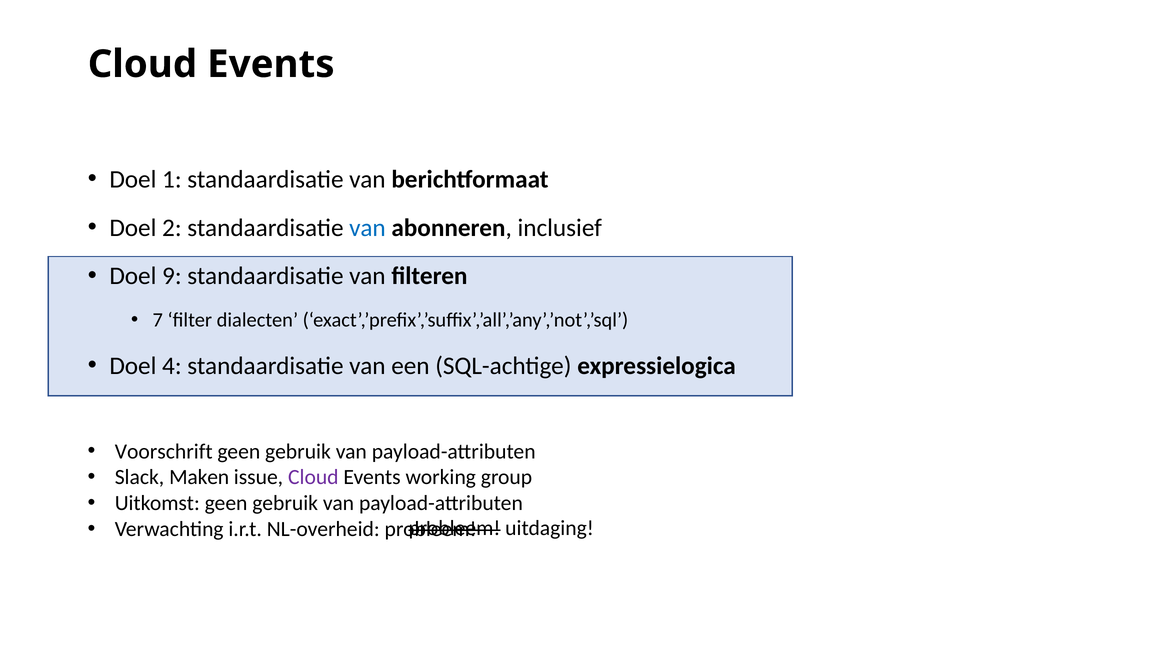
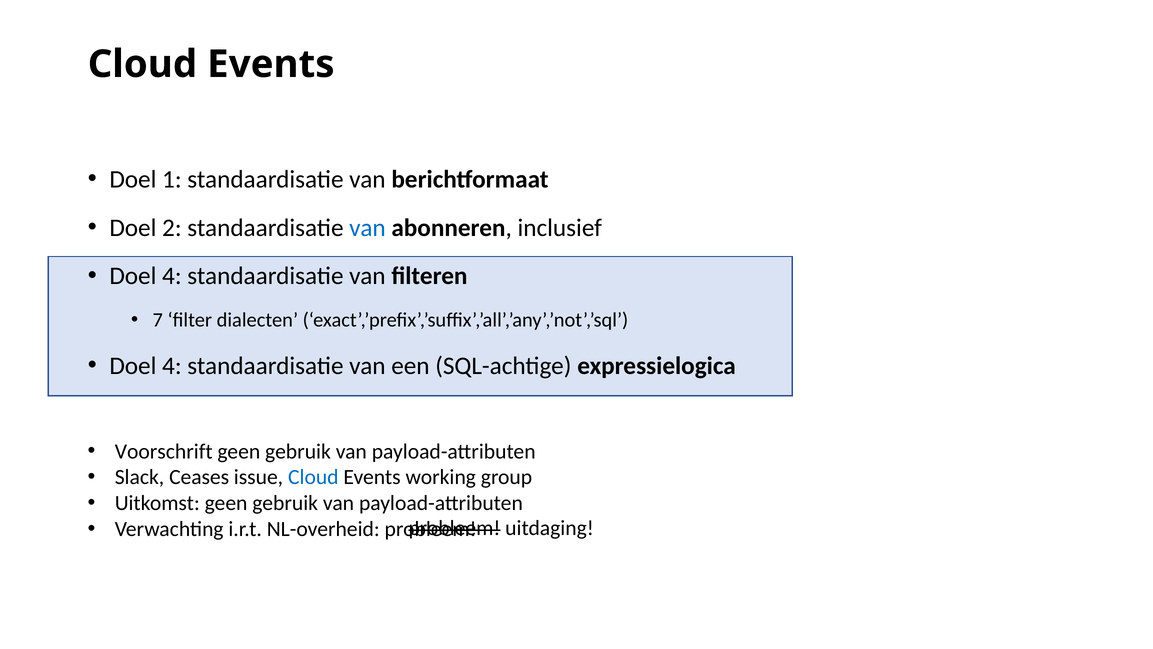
9 at (172, 276): 9 -> 4
Maken: Maken -> Ceases
Cloud at (313, 477) colour: purple -> blue
